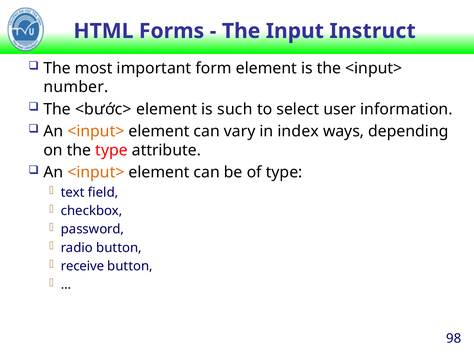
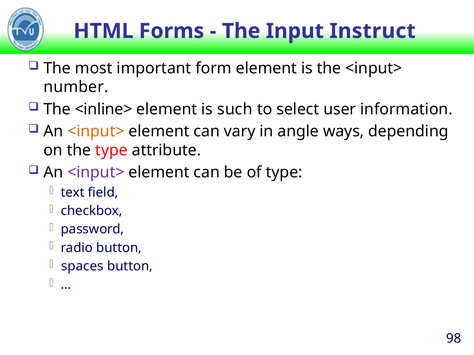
<bước>: <bước> -> <inline>
index: index -> angle
<input> at (96, 173) colour: orange -> purple
receive: receive -> spaces
